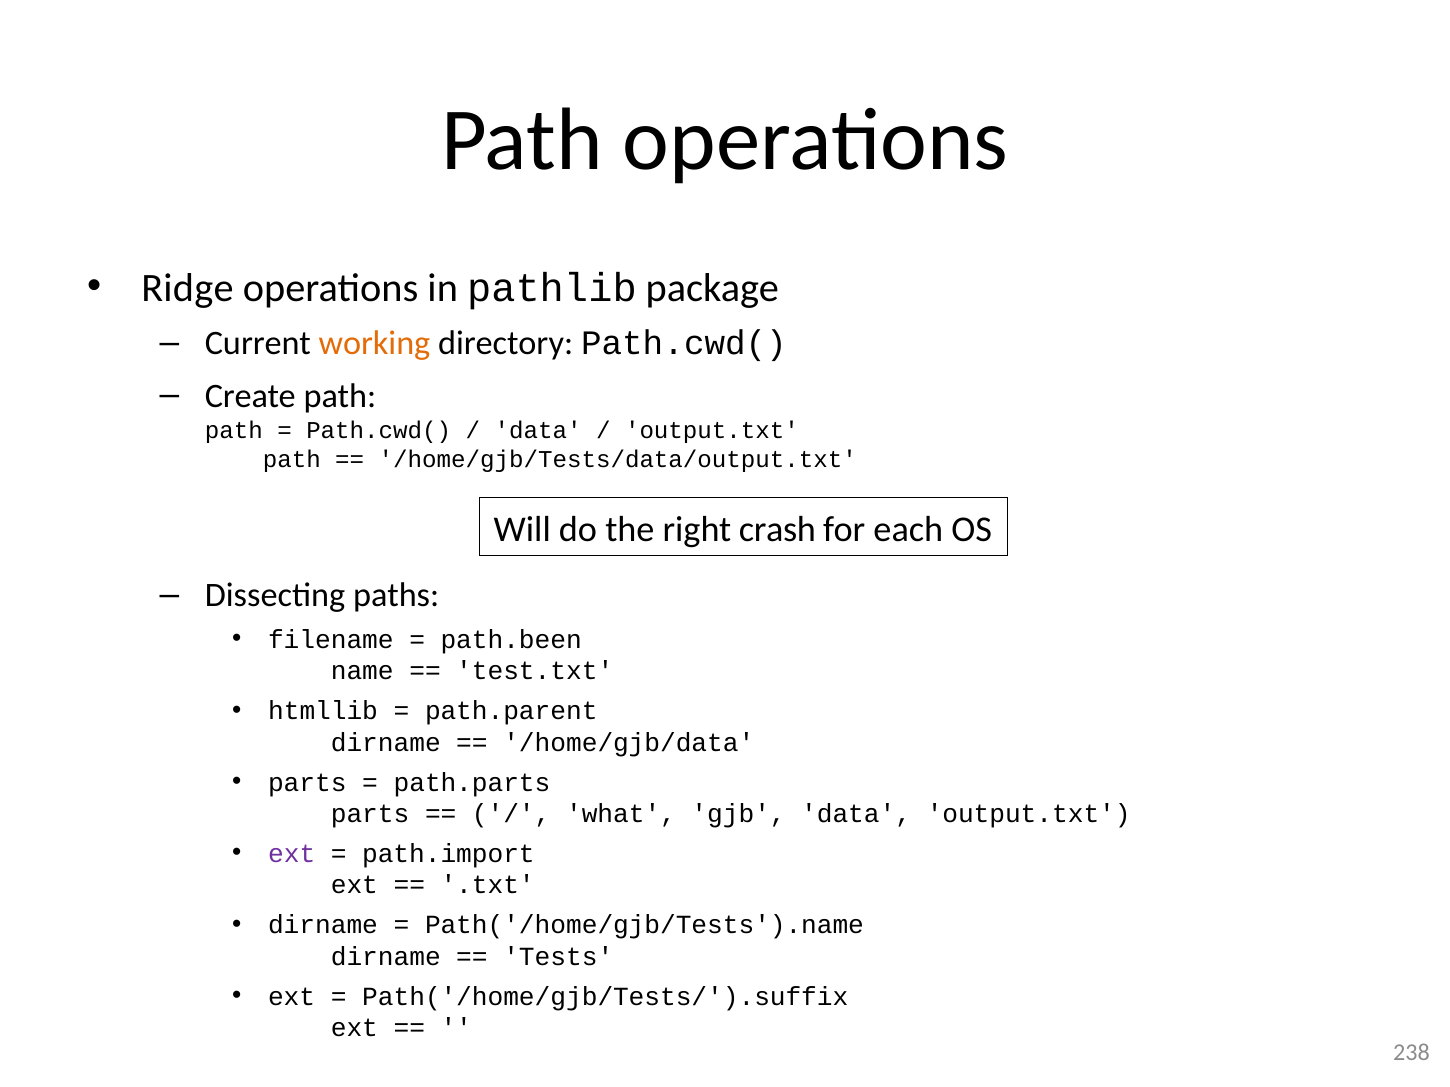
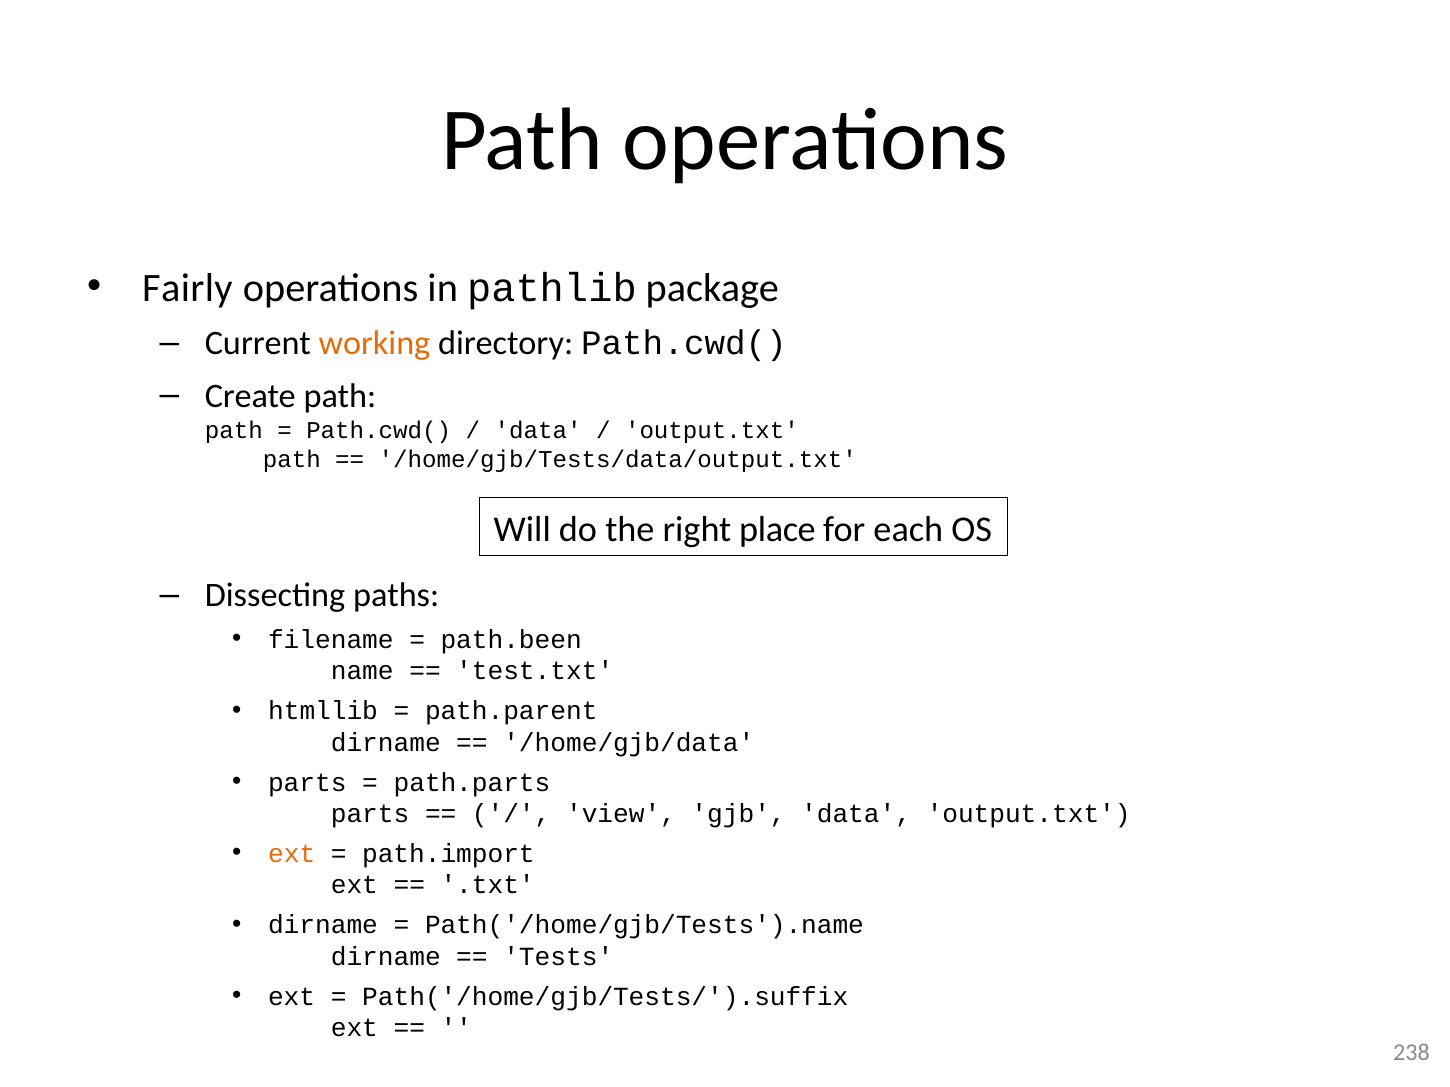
Ridge: Ridge -> Fairly
crash: crash -> place
what: what -> view
ext at (292, 854) colour: purple -> orange
